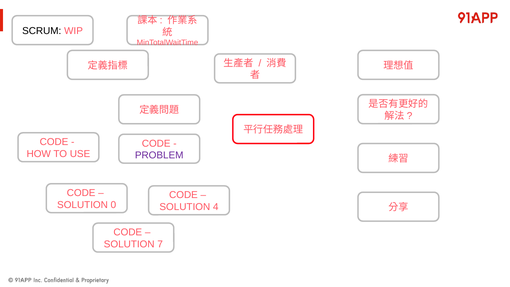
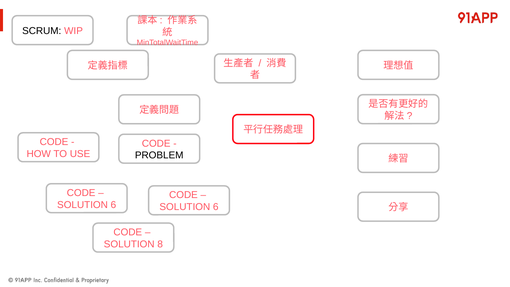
PROBLEM colour: purple -> black
0 at (113, 205): 0 -> 6
4 at (216, 207): 4 -> 6
7: 7 -> 8
